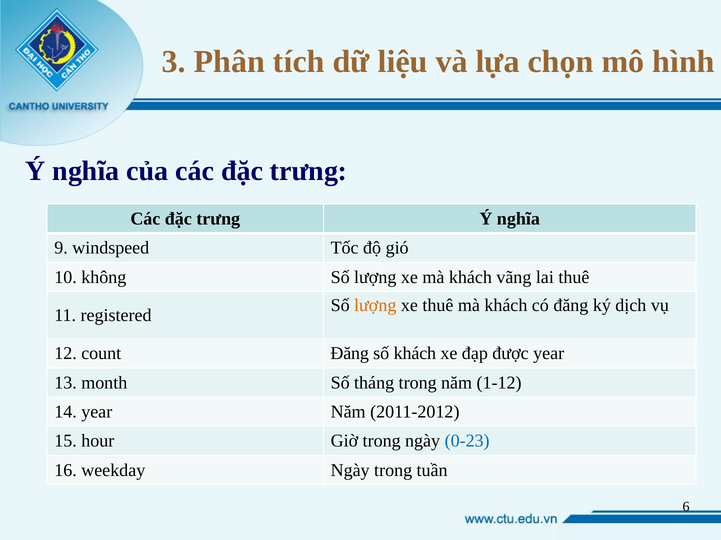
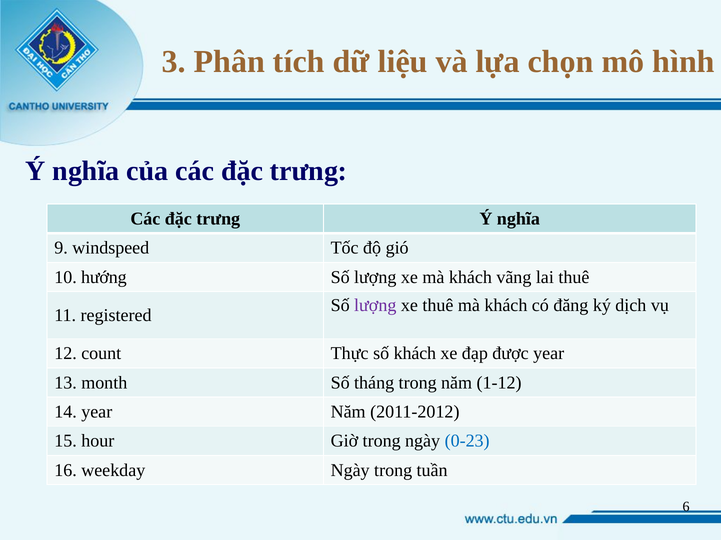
không: không -> hướng
lượng at (375, 306) colour: orange -> purple
count Đăng: Đăng -> Thực
